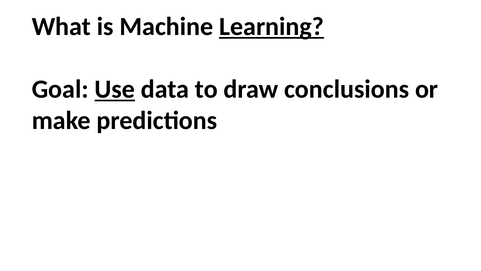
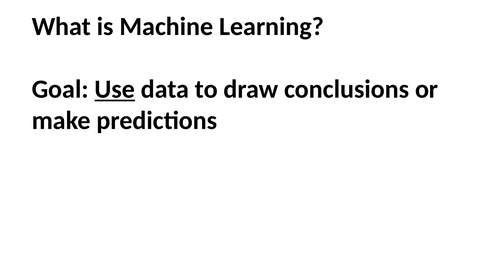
Learning underline: present -> none
